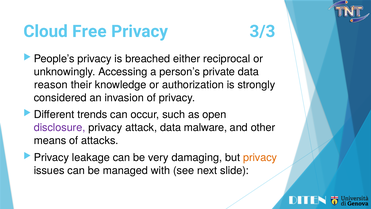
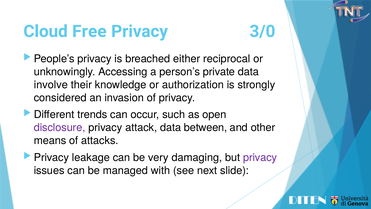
3/3: 3/3 -> 3/0
reason: reason -> involve
malware: malware -> between
privacy at (260, 157) colour: orange -> purple
